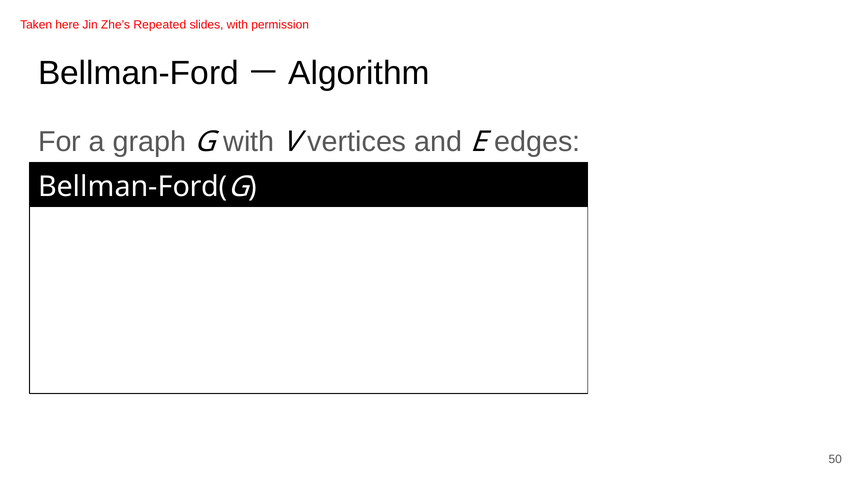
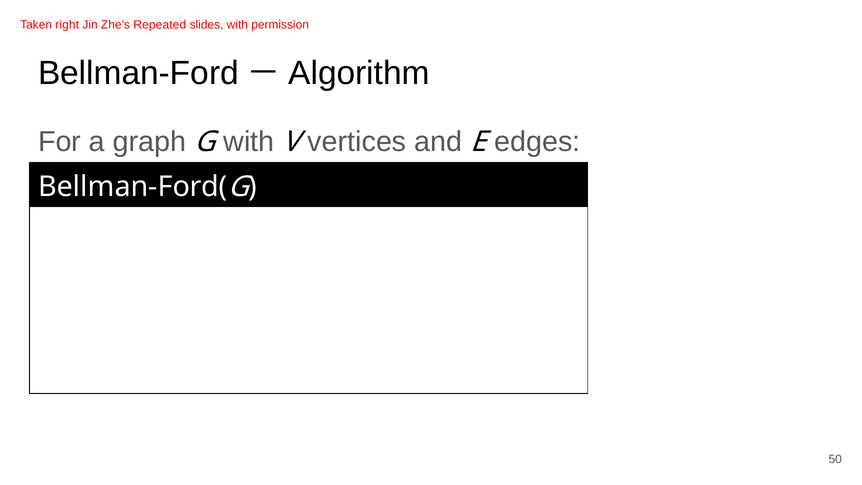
here: here -> right
